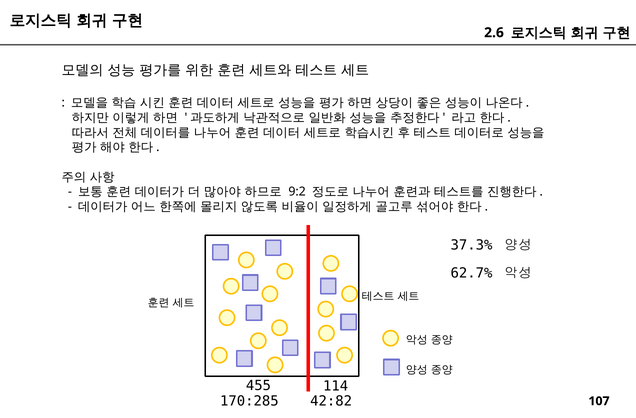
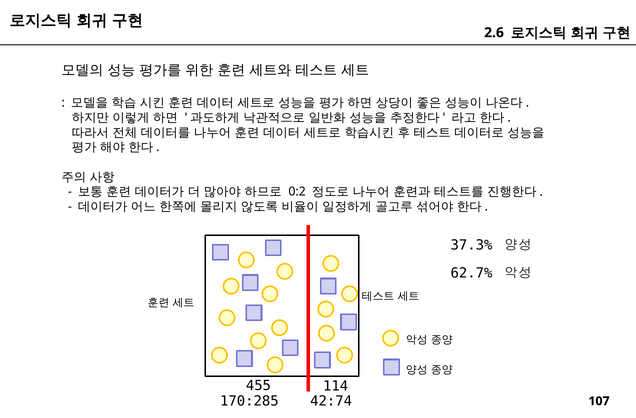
9:2: 9:2 -> 0:2
42:82: 42:82 -> 42:74
